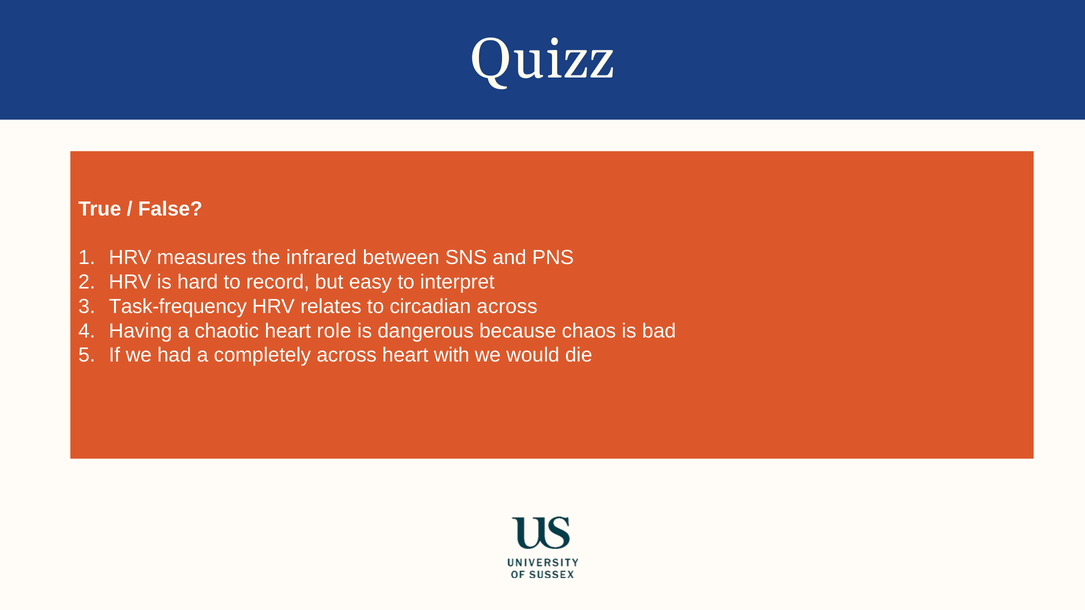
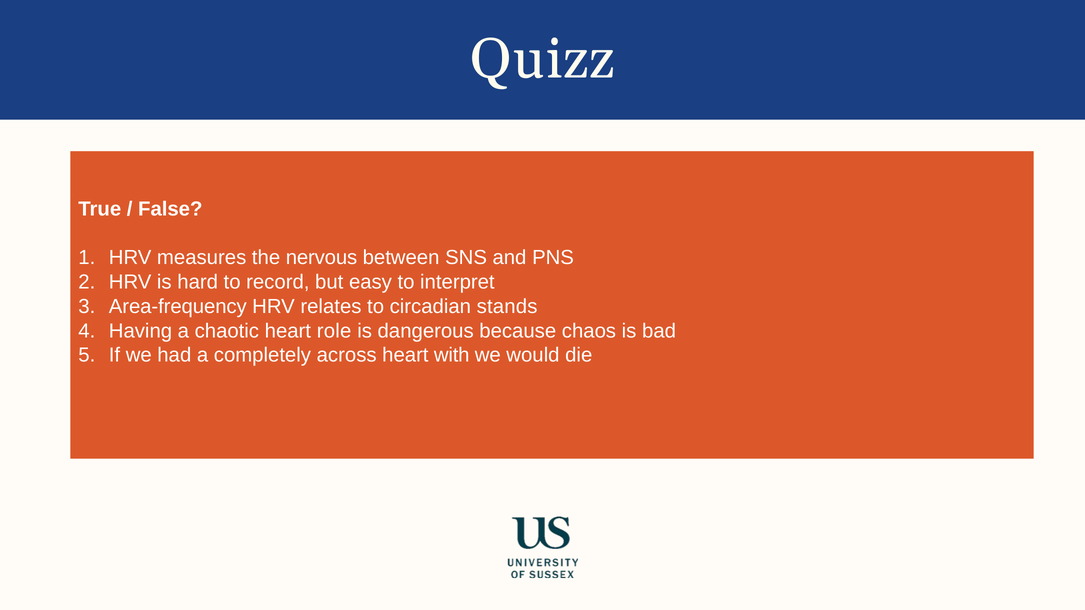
infrared: infrared -> nervous
Task-frequency: Task-frequency -> Area-frequency
circadian across: across -> stands
